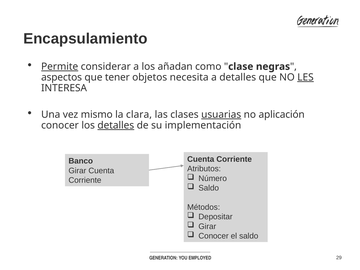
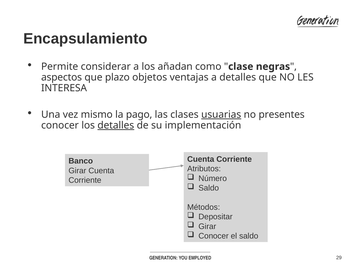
Permite underline: present -> none
tener: tener -> plazo
necesita: necesita -> ventajas
LES underline: present -> none
clara: clara -> pago
aplicación: aplicación -> presentes
